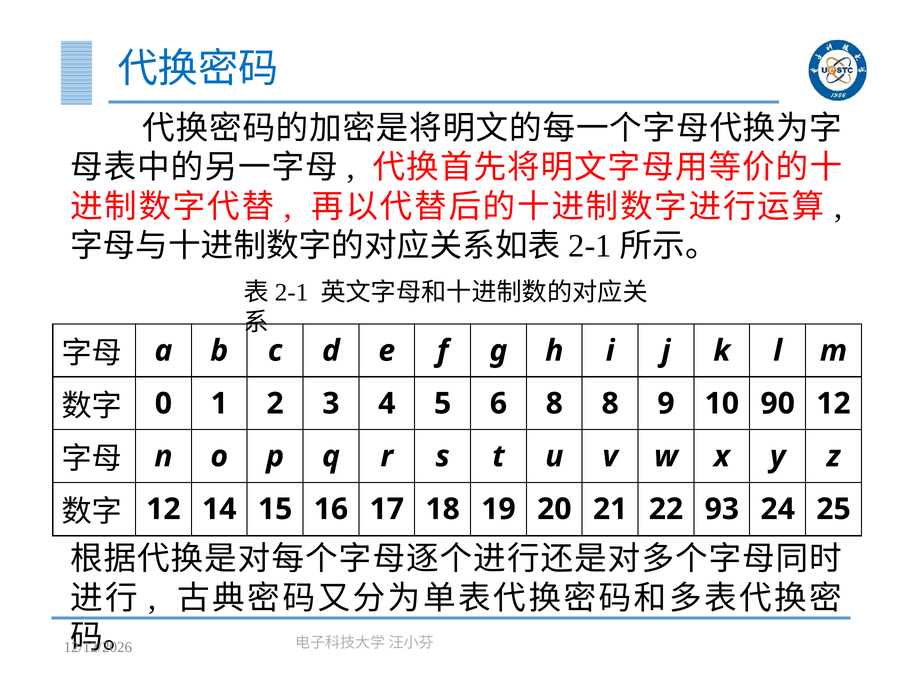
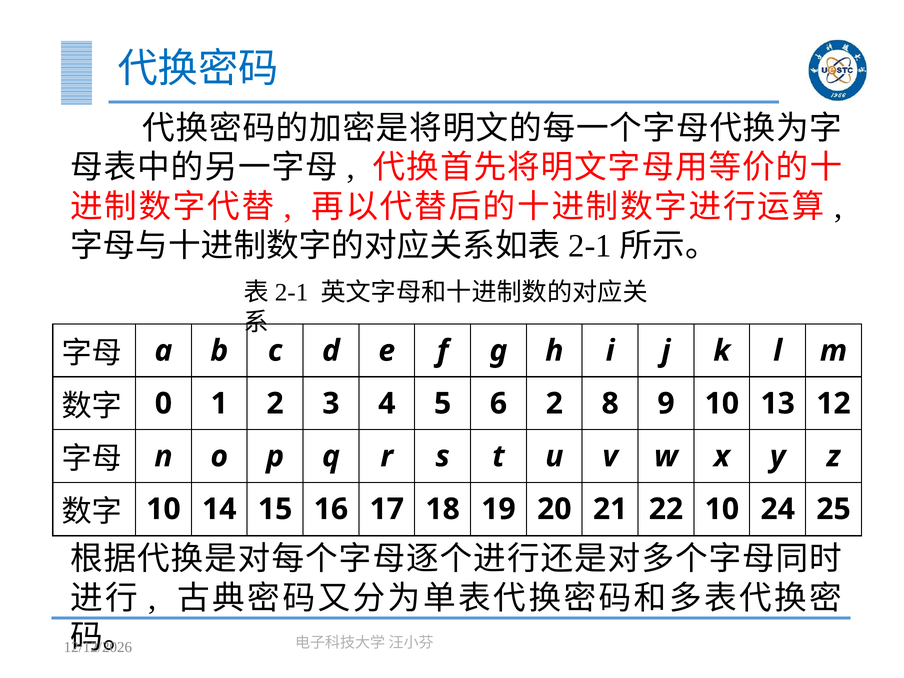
6 8: 8 -> 2
90: 90 -> 13
12 at (163, 509): 12 -> 10
22 93: 93 -> 10
